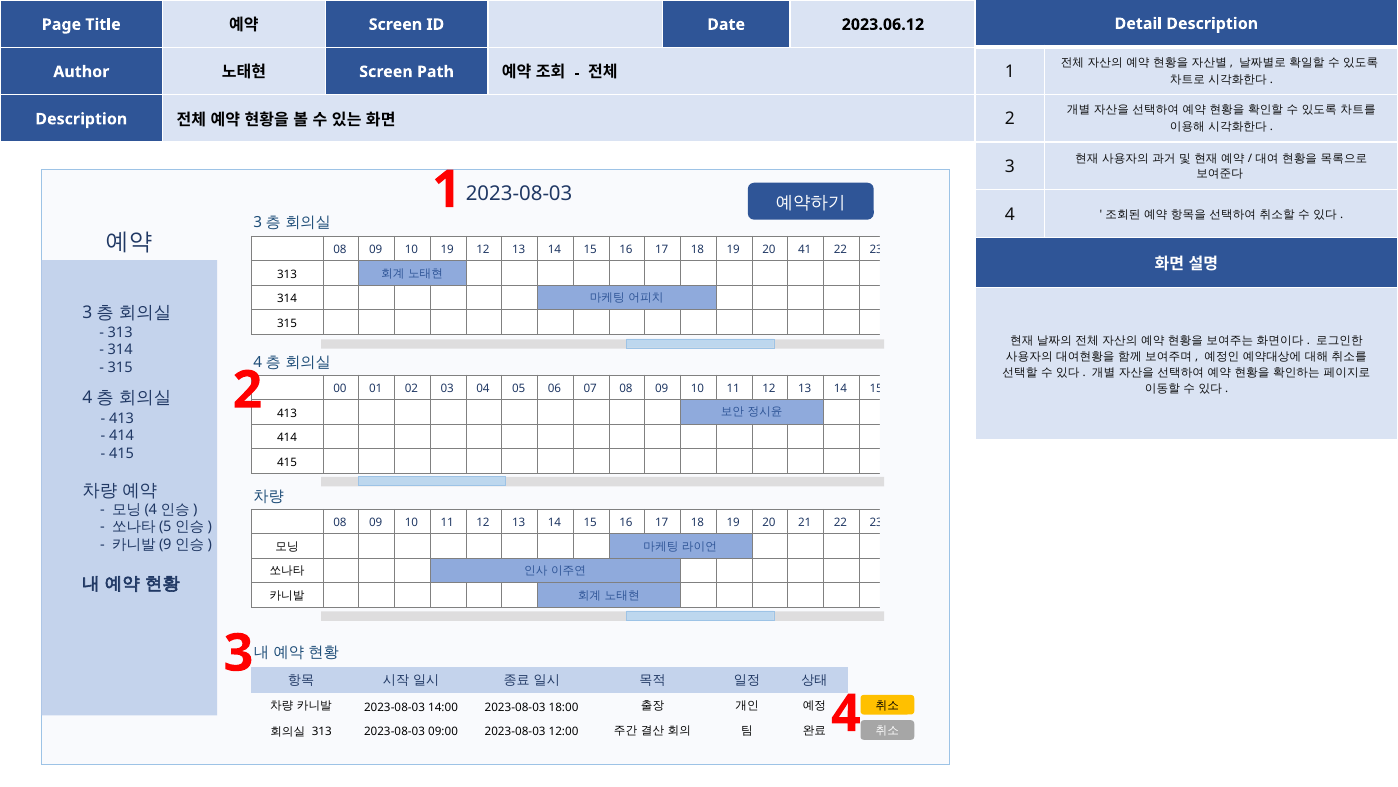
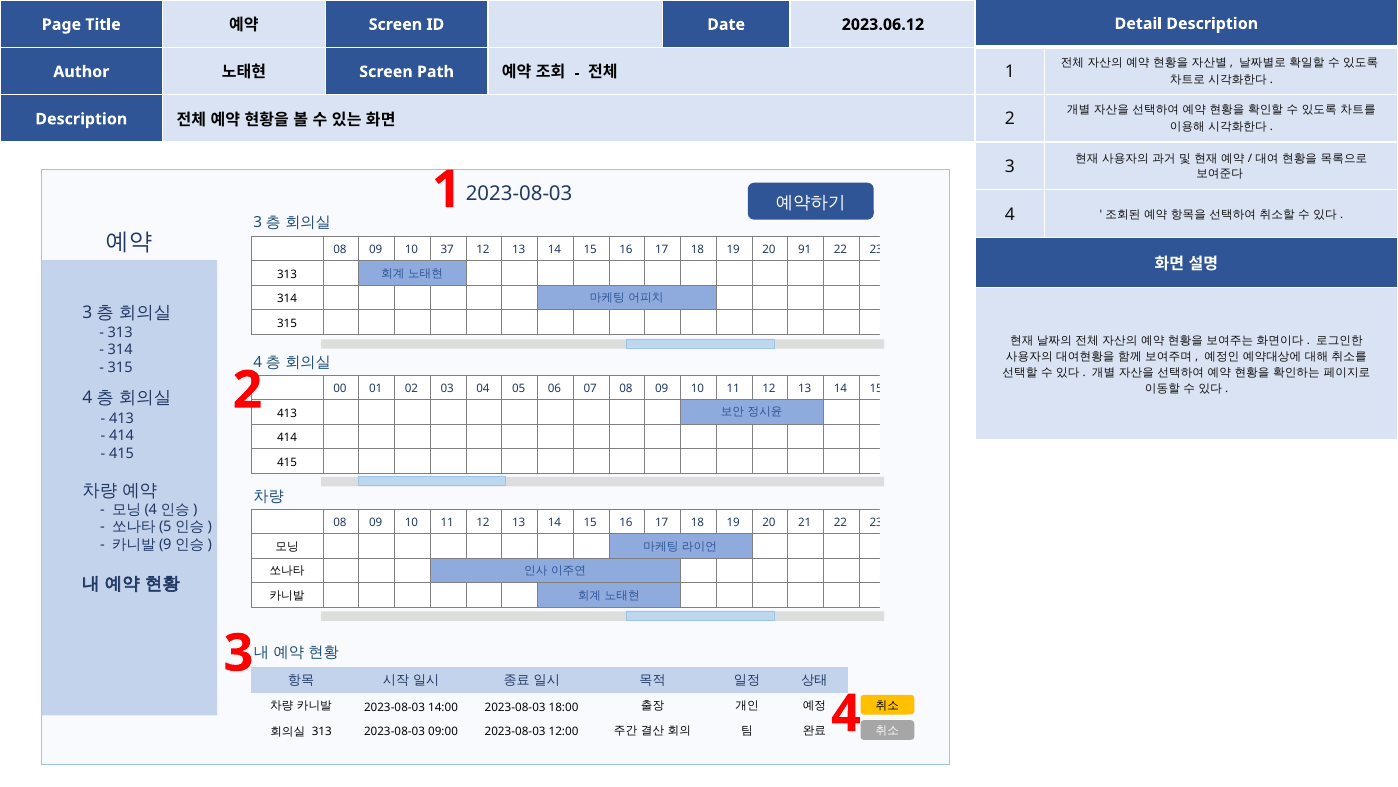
10 19: 19 -> 37
41: 41 -> 91
